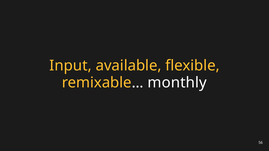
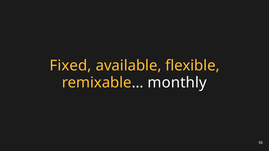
Input: Input -> Fixed
